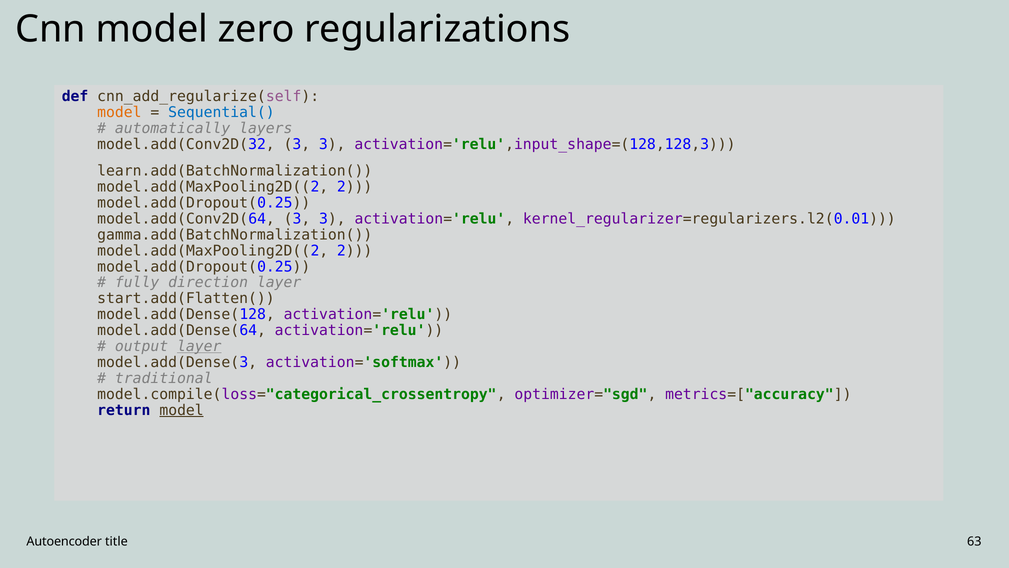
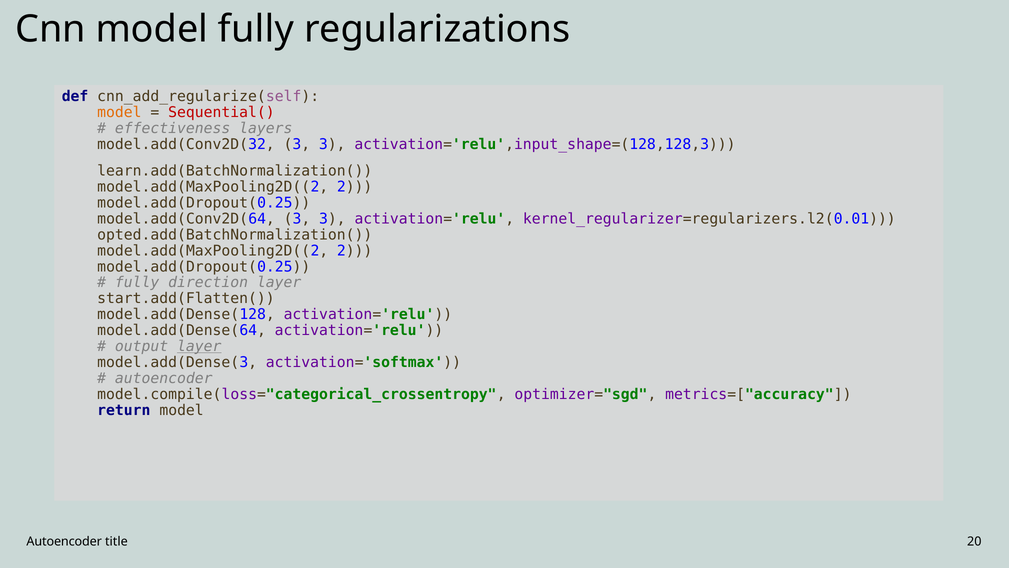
model zero: zero -> fully
Sequential( colour: blue -> red
automatically: automatically -> effectiveness
gamma.add(BatchNormalization(: gamma.add(BatchNormalization( -> opted.add(BatchNormalization(
traditional at (164, 378): traditional -> autoencoder
model at (182, 410) underline: present -> none
63: 63 -> 20
